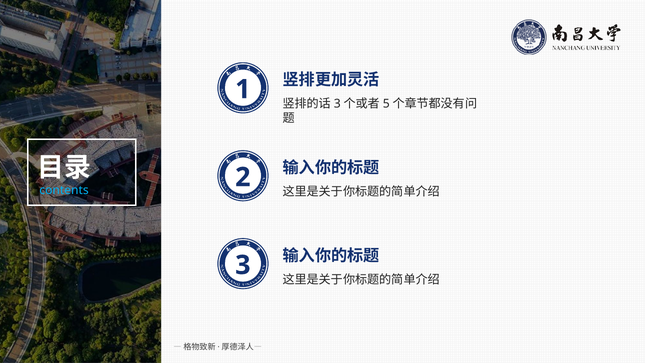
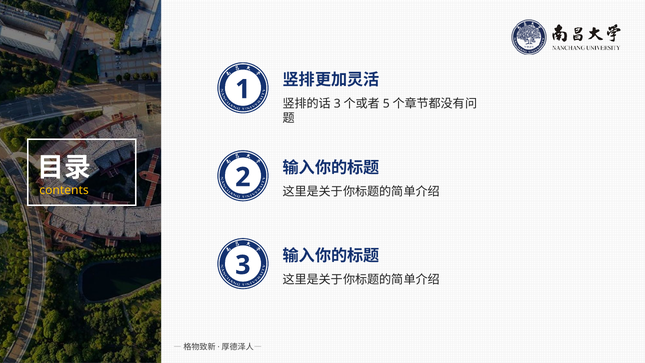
contents colour: light blue -> yellow
